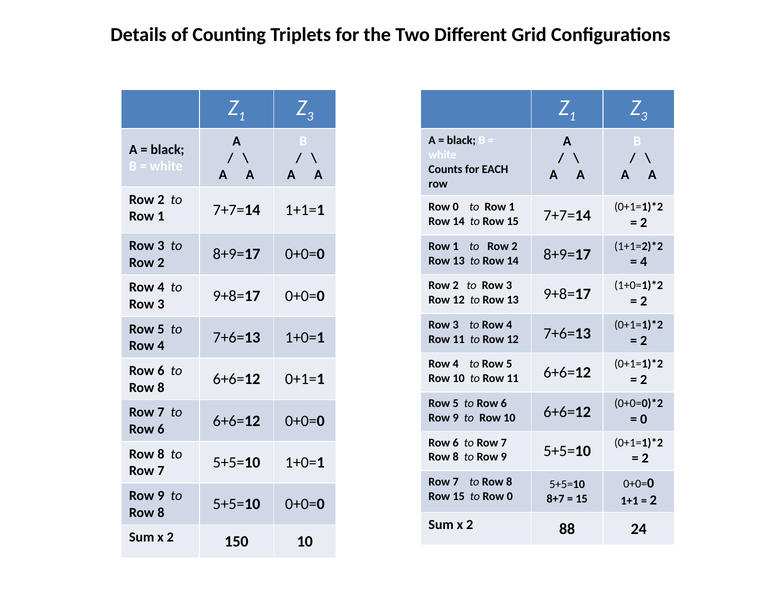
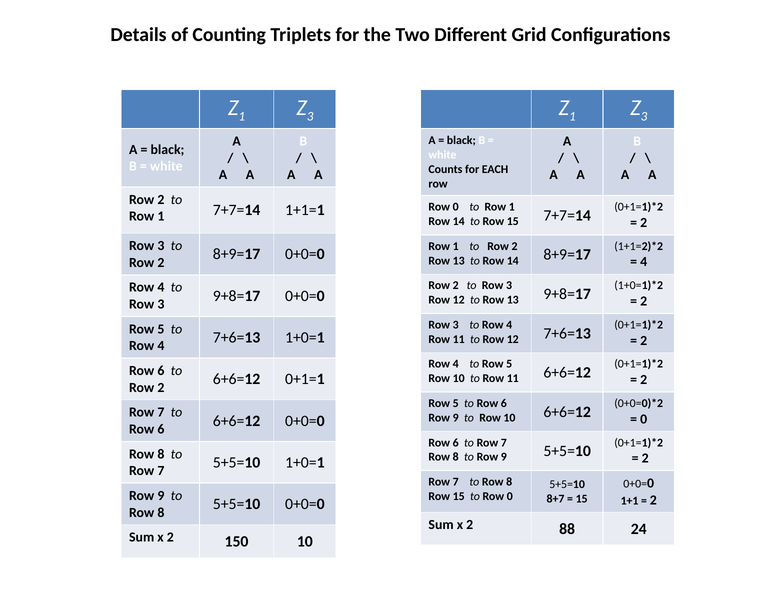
8 at (161, 387): 8 -> 2
